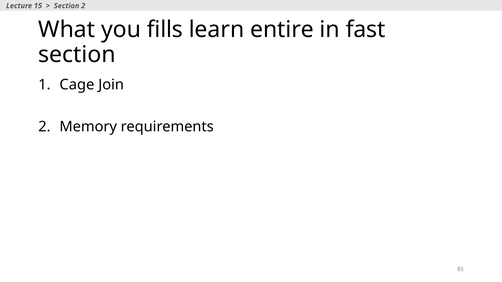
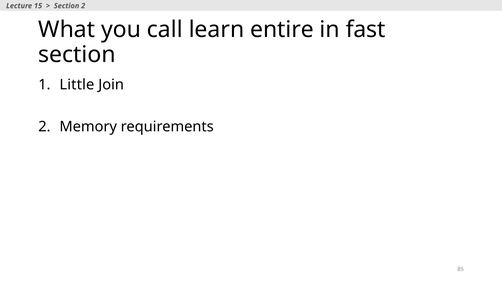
fills: fills -> call
Cage: Cage -> Little
